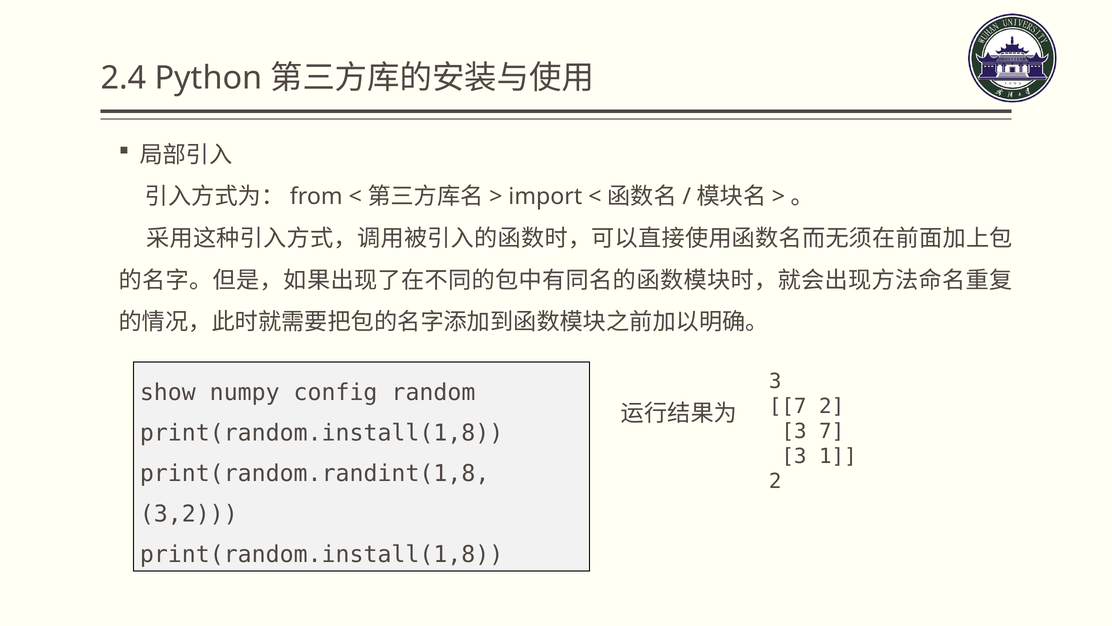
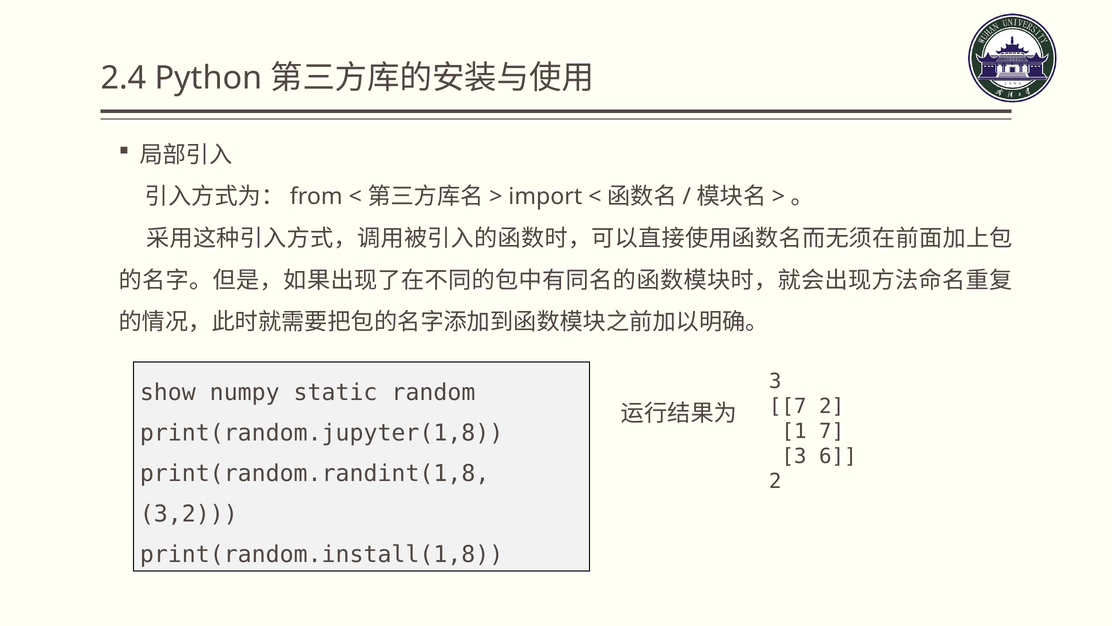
config: config -> static
3 at (794, 431): 3 -> 1
print(random.install(1,8 at (322, 433): print(random.install(1,8 -> print(random.jupyter(1,8
1: 1 -> 6
